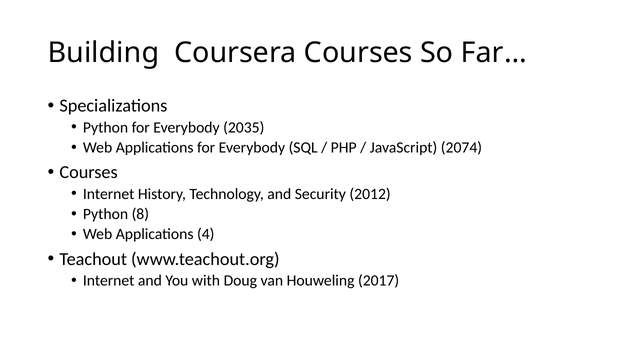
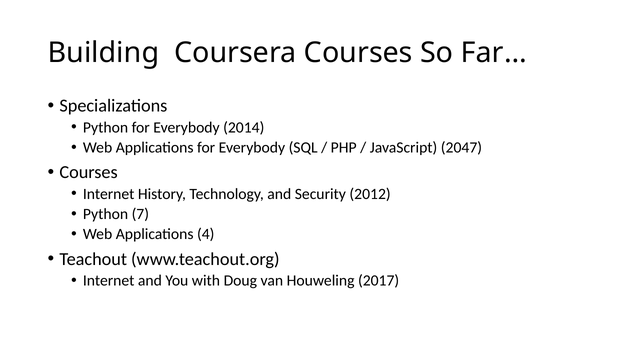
2035: 2035 -> 2014
2074: 2074 -> 2047
8: 8 -> 7
